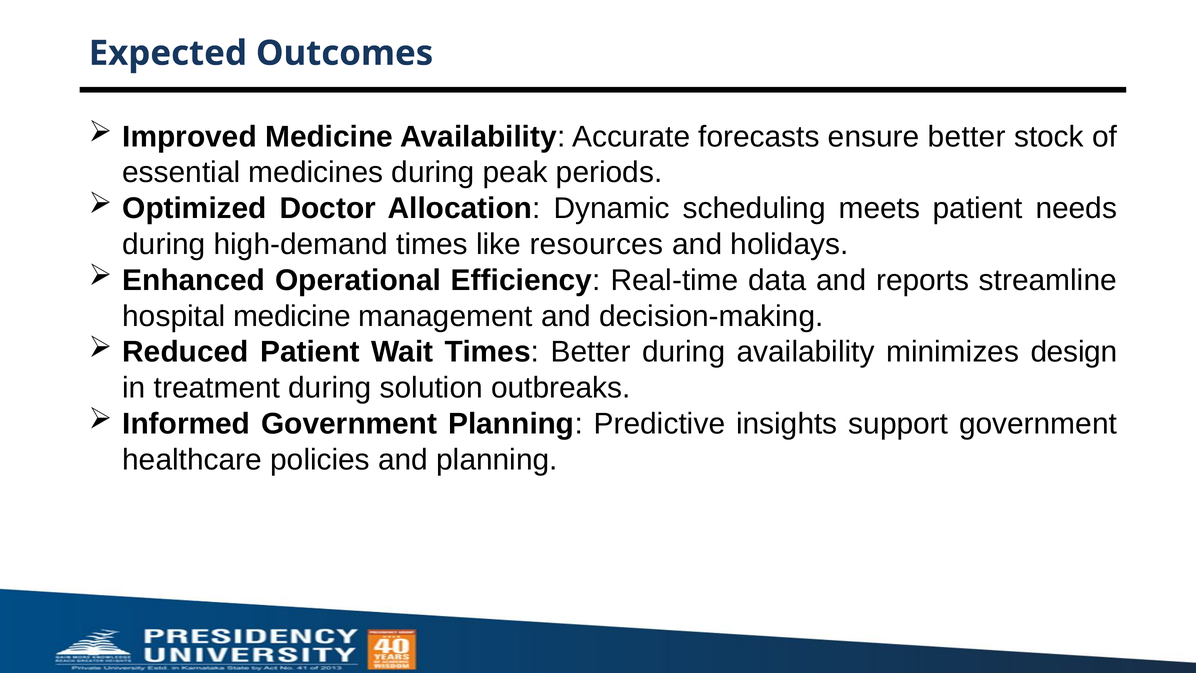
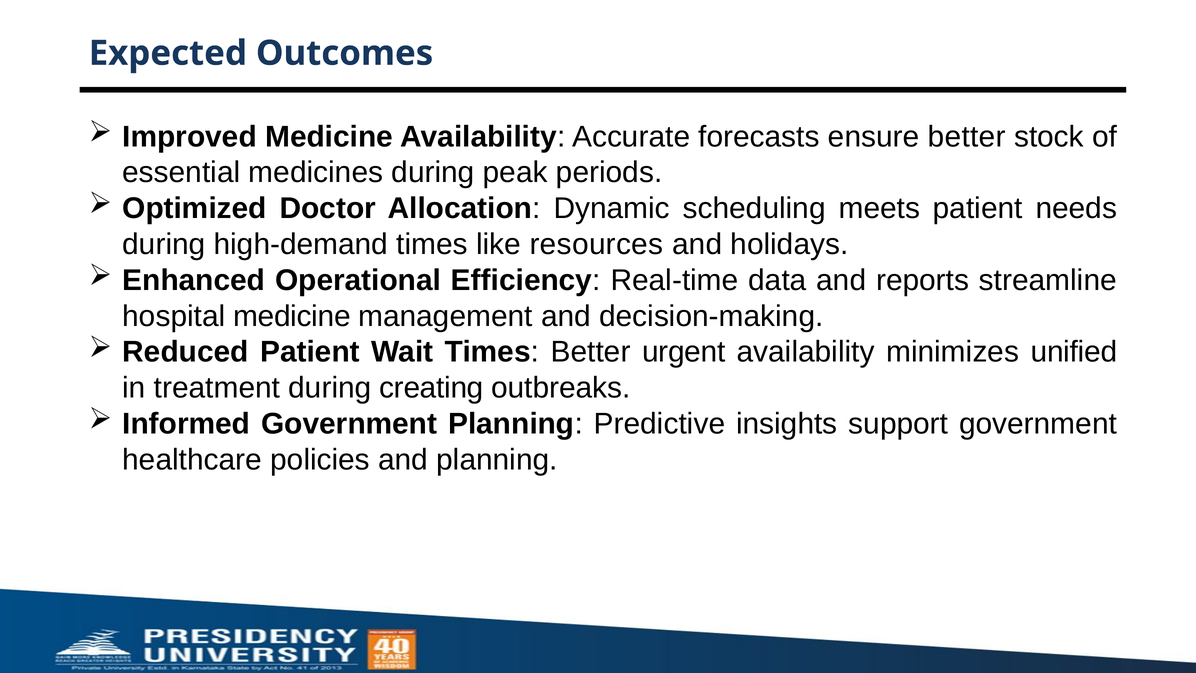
Better during: during -> urgent
design: design -> unified
solution: solution -> creating
